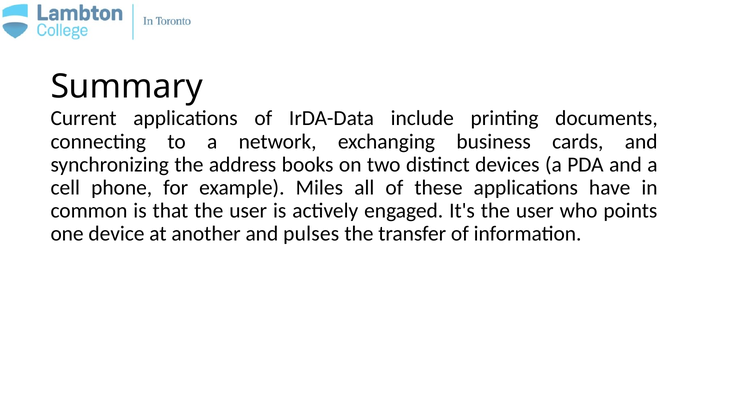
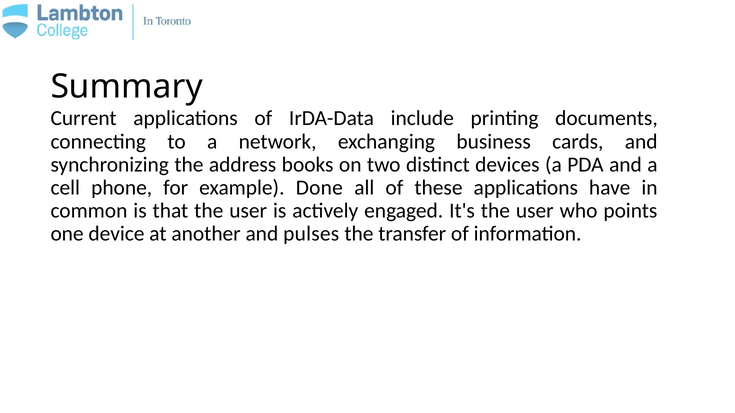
Miles: Miles -> Done
